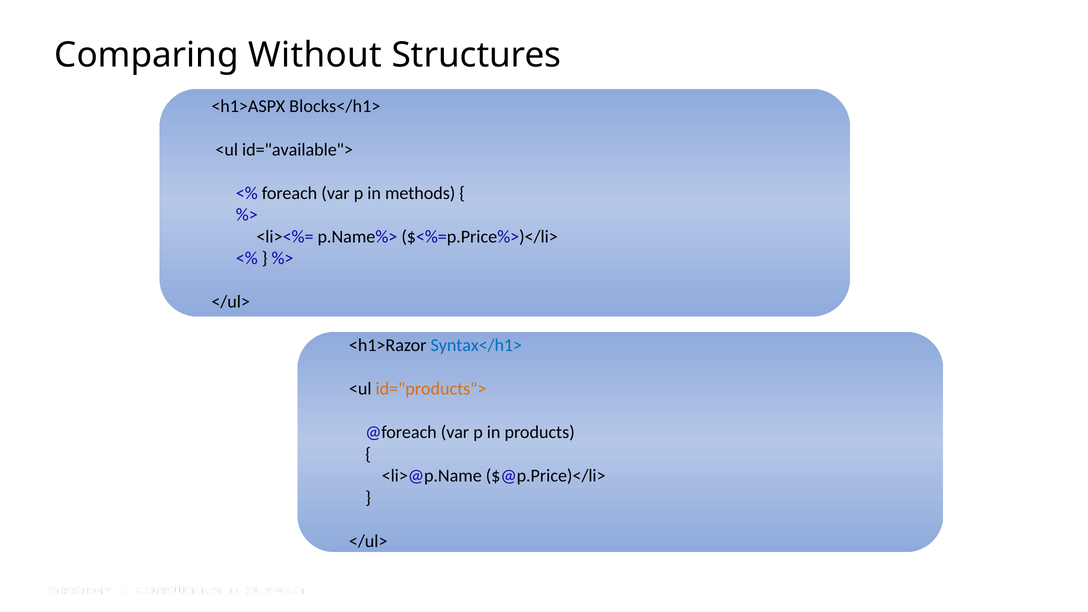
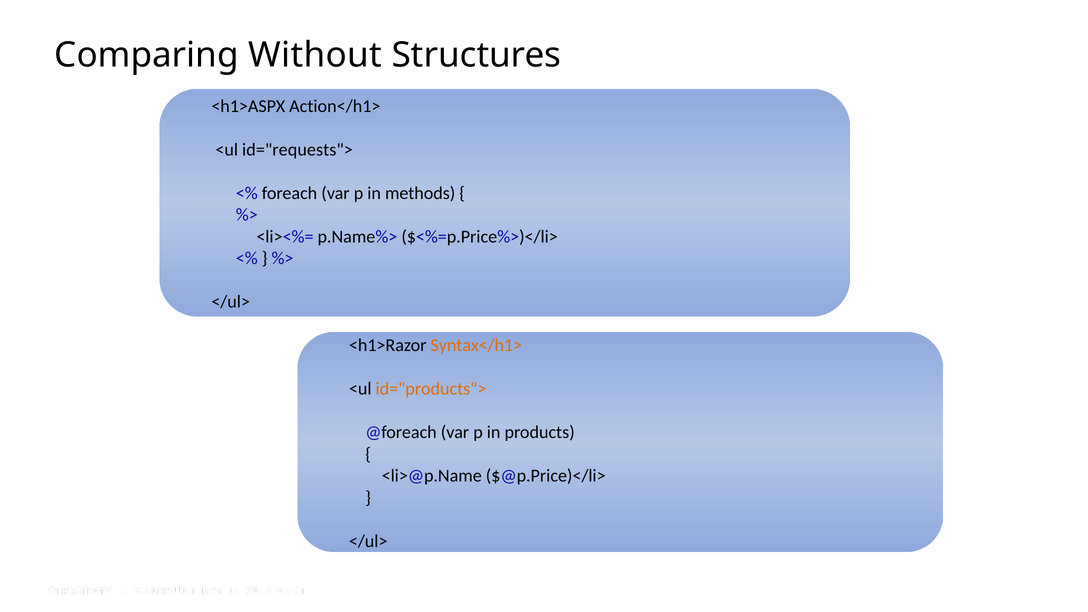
Blocks</h1>: Blocks</h1> -> Action</h1>
id="available">: id="available"> -> id="requests">
Syntax</h1> colour: blue -> orange
